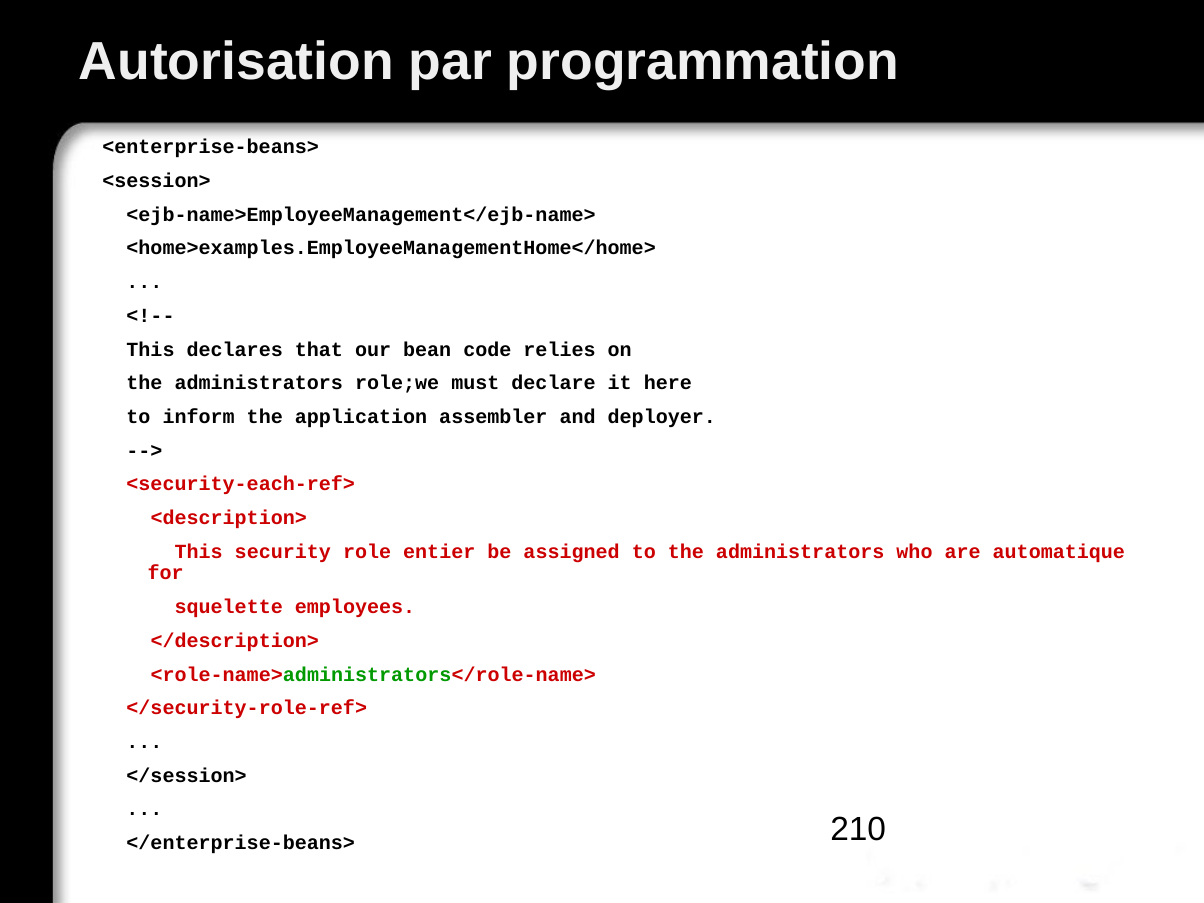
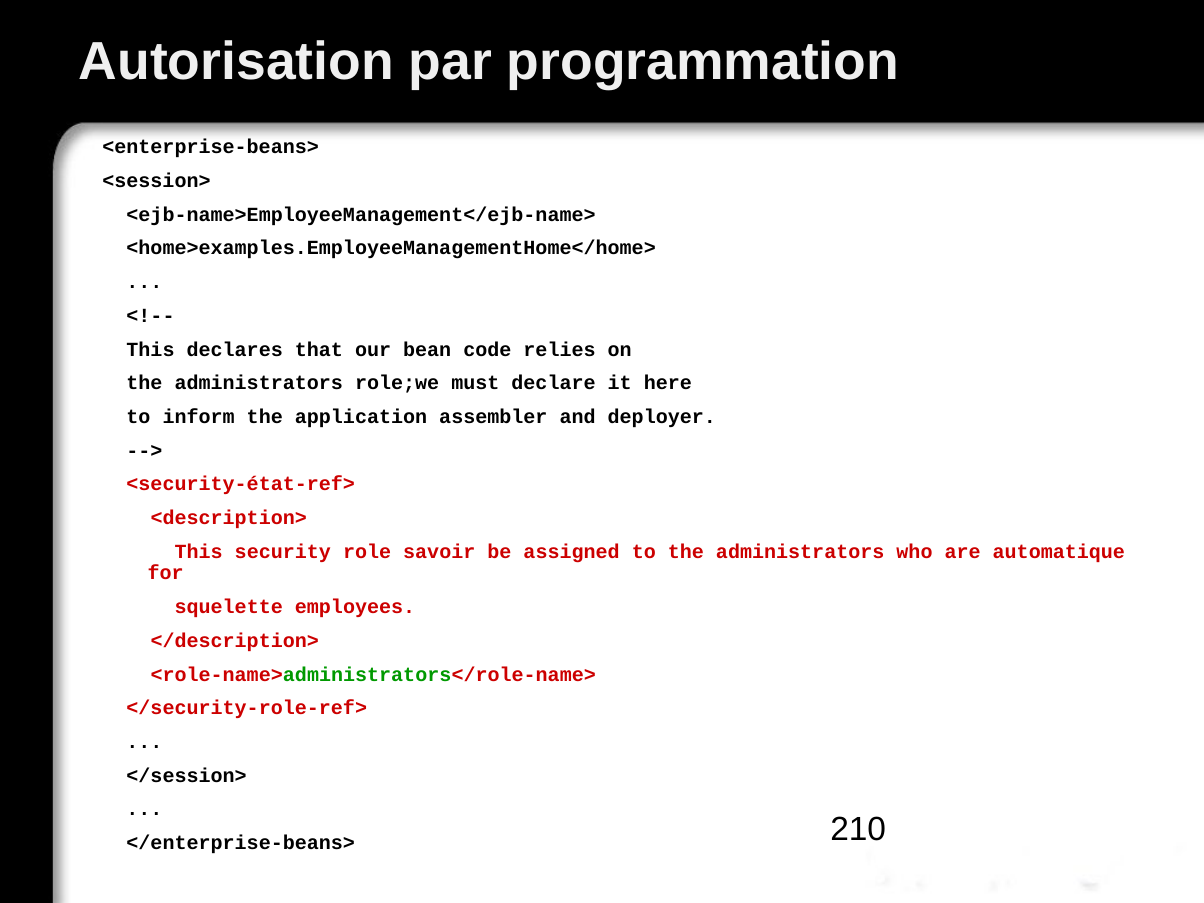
<security-each-ref>: <security-each-ref> -> <security-état-ref>
entier: entier -> savoir
